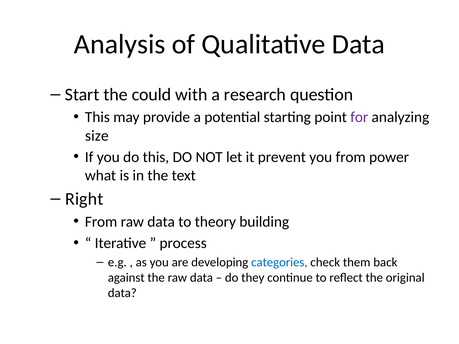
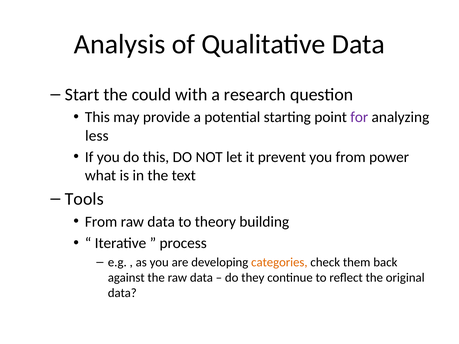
size: size -> less
Right: Right -> Tools
categories colour: blue -> orange
